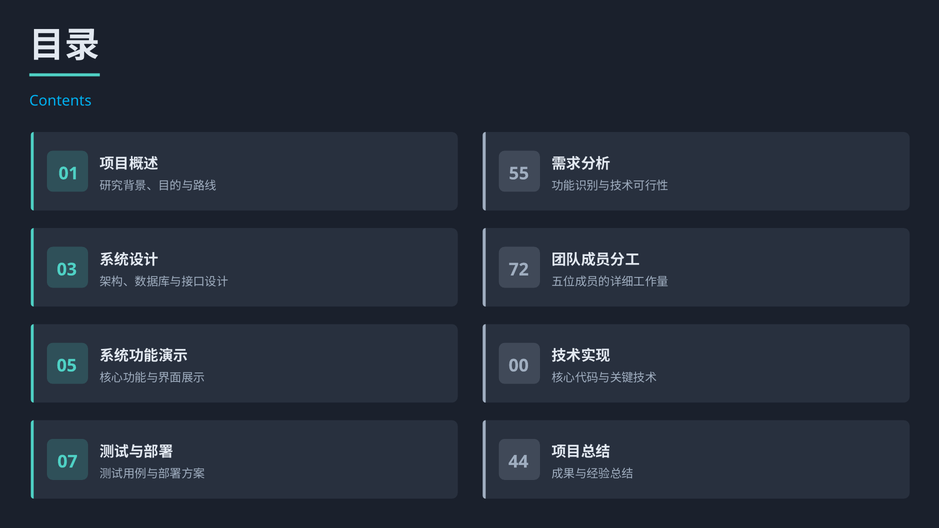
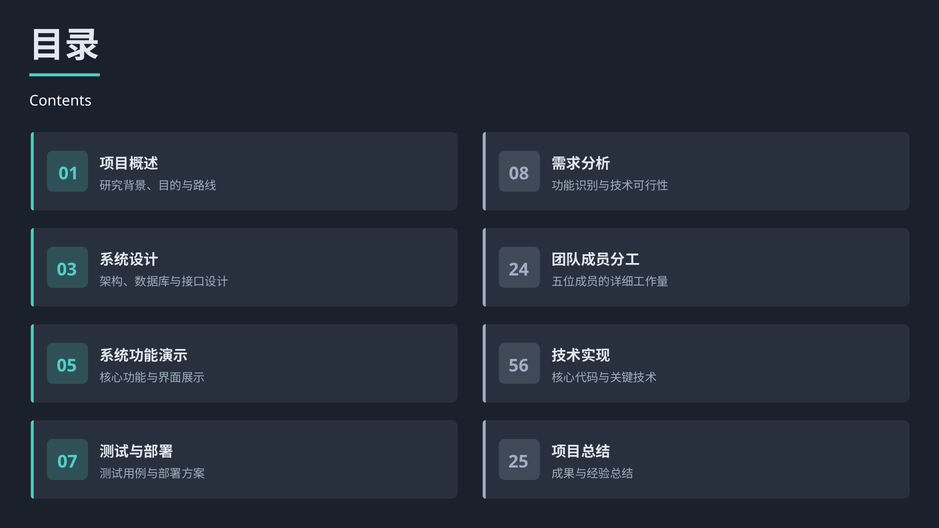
Contents colour: light blue -> white
55: 55 -> 08
72: 72 -> 24
00: 00 -> 56
44: 44 -> 25
